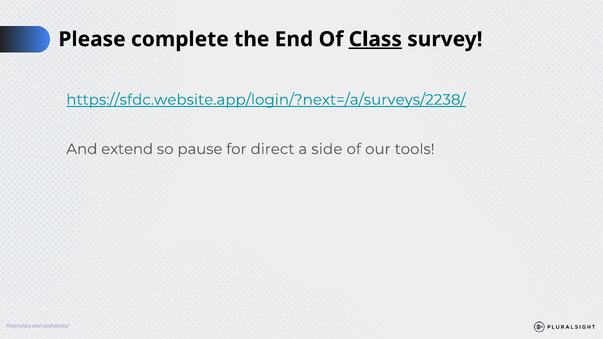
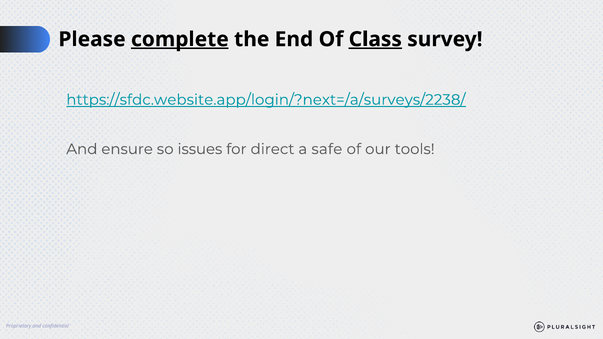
complete underline: none -> present
extend: extend -> ensure
pause: pause -> issues
side: side -> safe
